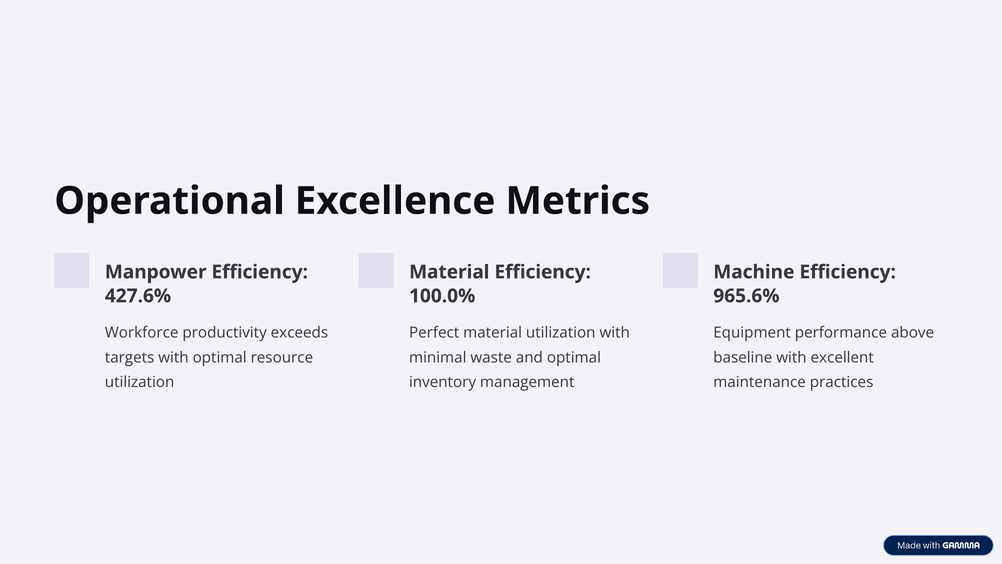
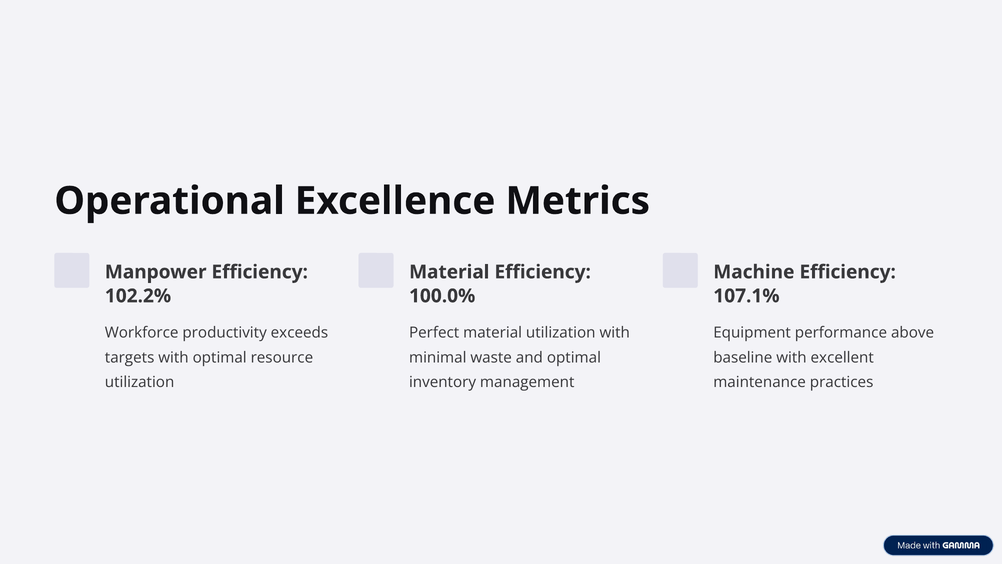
427.6%: 427.6% -> 102.2%
965.6%: 965.6% -> 107.1%
